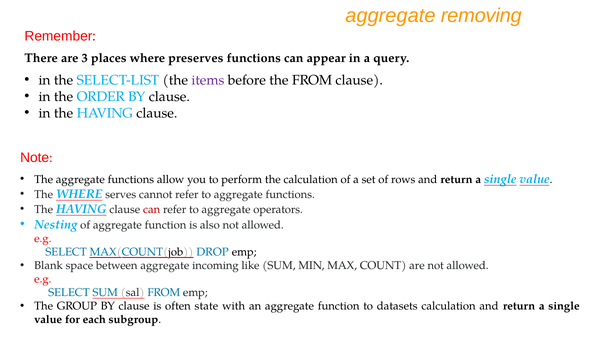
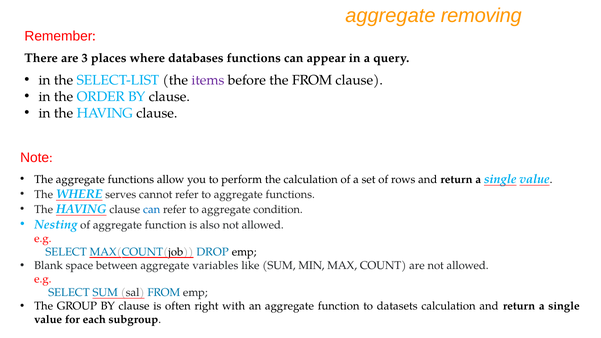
preserves: preserves -> databases
can at (152, 210) colour: red -> blue
operators: operators -> condition
incoming: incoming -> variables
state: state -> right
